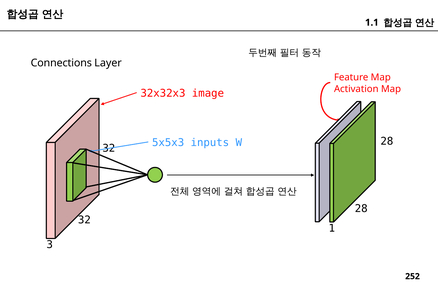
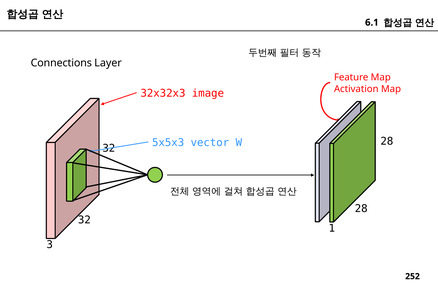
1.1: 1.1 -> 6.1
inputs: inputs -> vector
